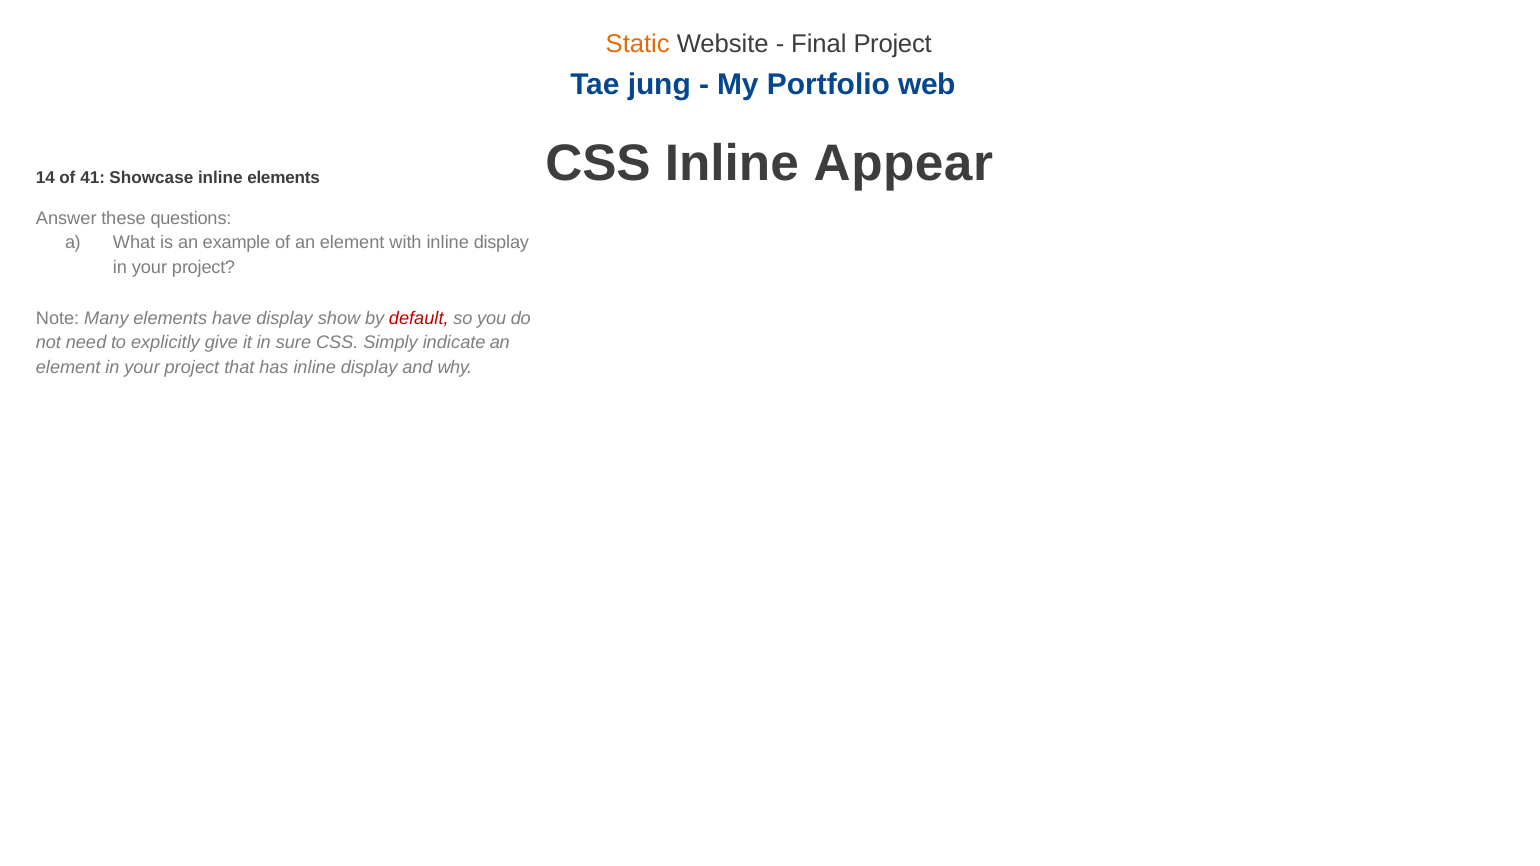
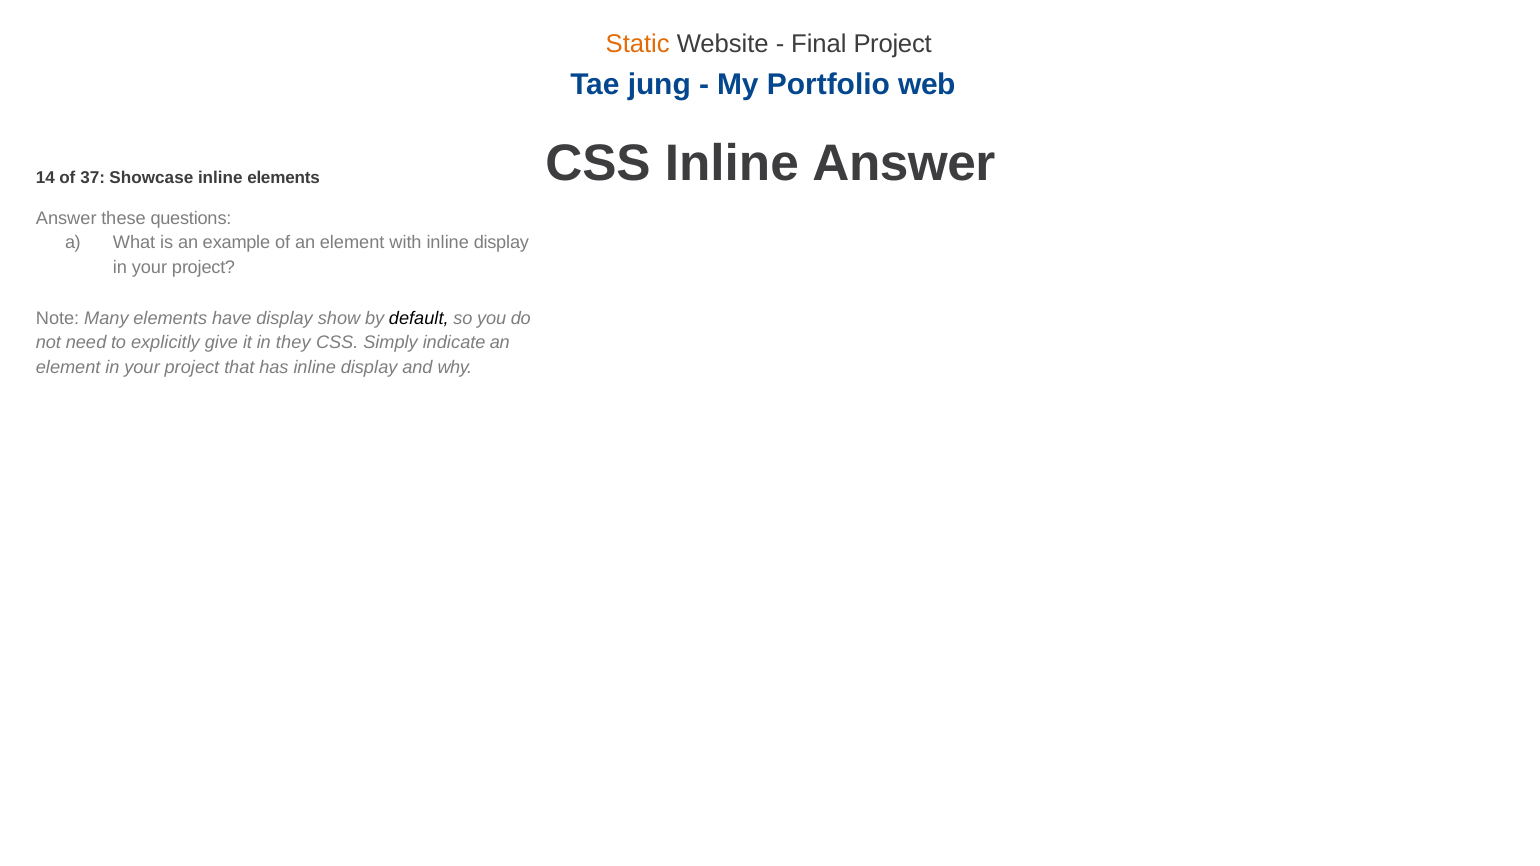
Inline Appear: Appear -> Answer
41: 41 -> 37
default colour: red -> black
sure: sure -> they
